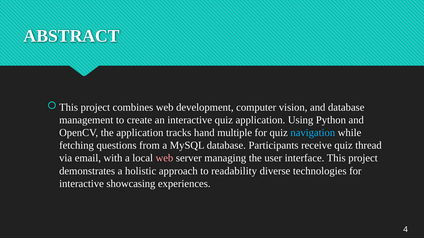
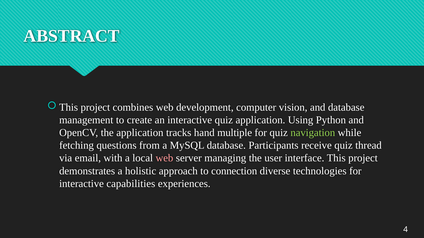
navigation colour: light blue -> light green
readability: readability -> connection
showcasing: showcasing -> capabilities
